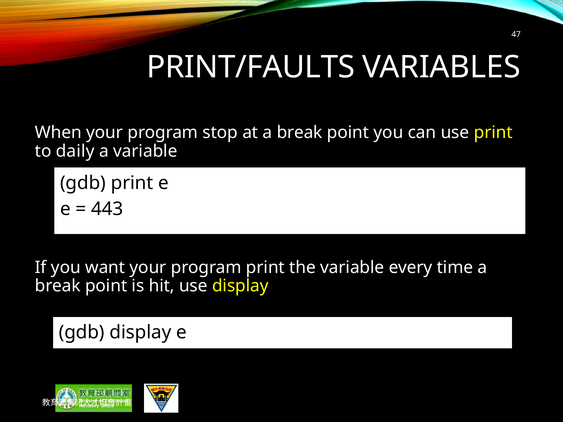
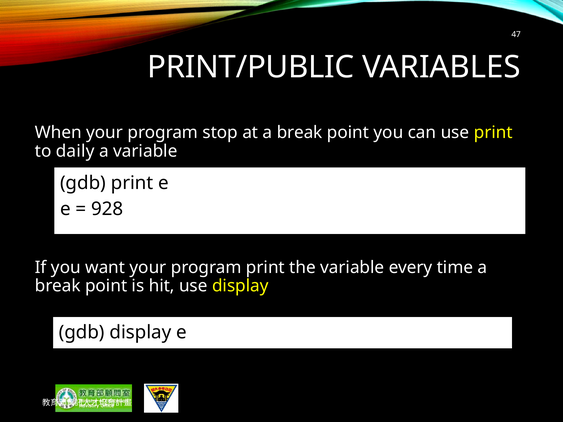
PRINT/FAULTS: PRINT/FAULTS -> PRINT/PUBLIC
443: 443 -> 928
